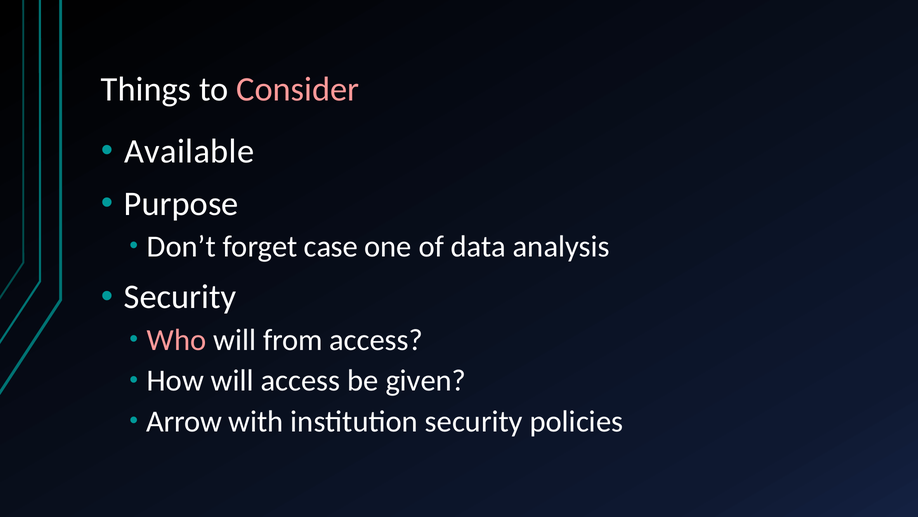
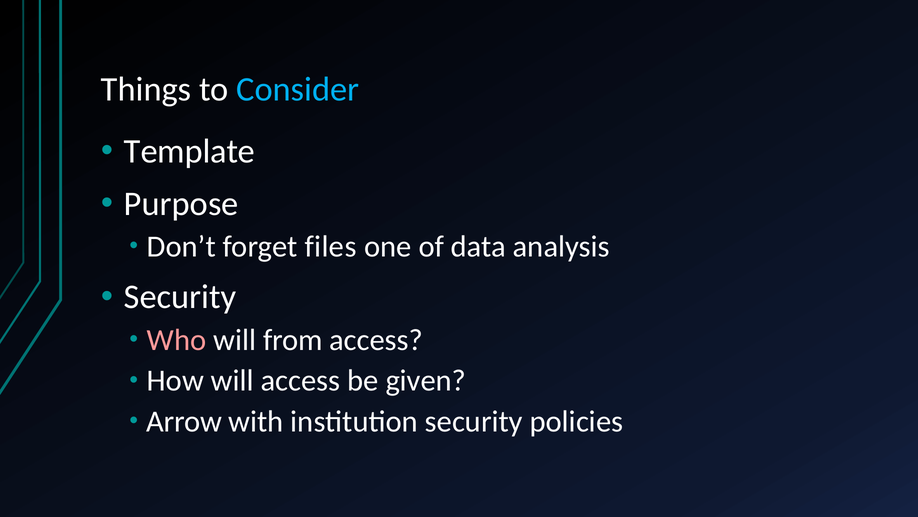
Consider colour: pink -> light blue
Available: Available -> Template
case: case -> files
